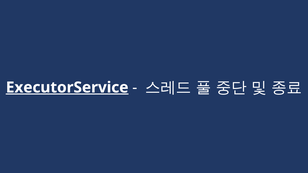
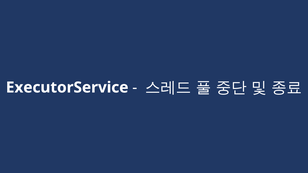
ExecutorService underline: present -> none
